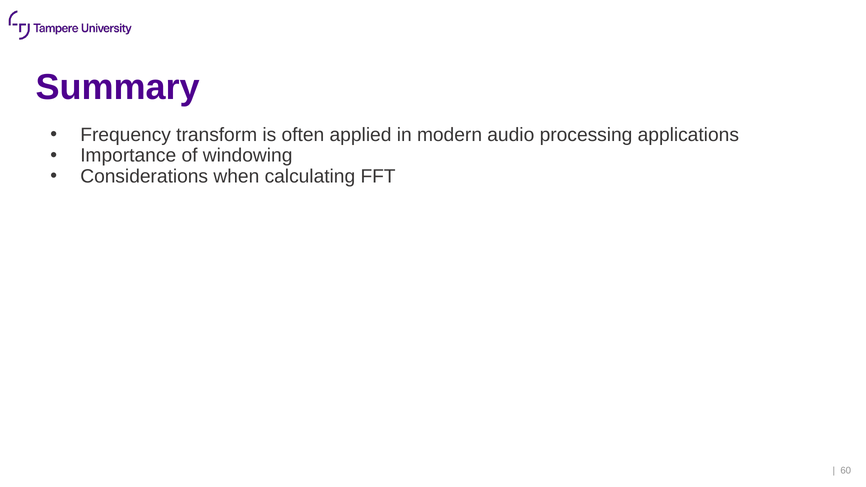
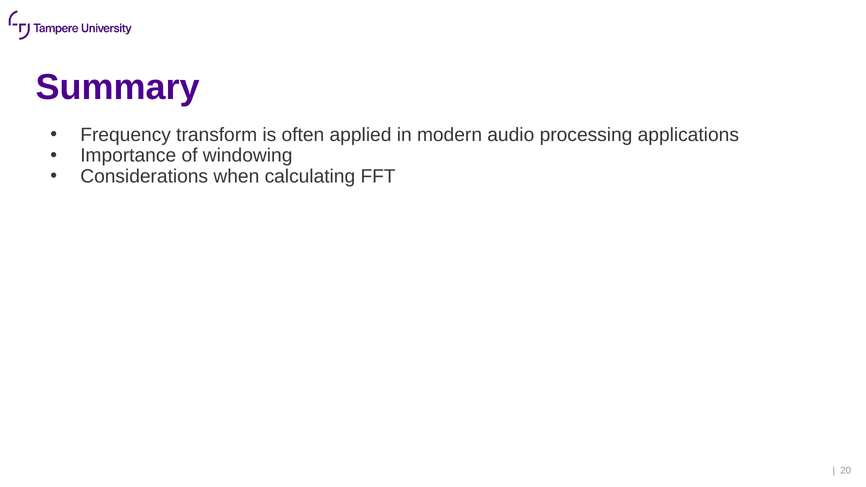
60: 60 -> 20
